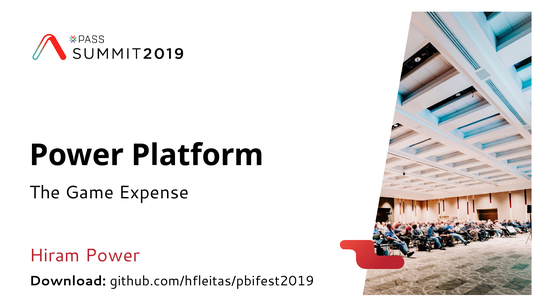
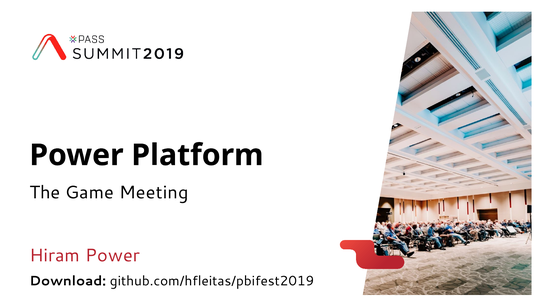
Expense: Expense -> Meeting
